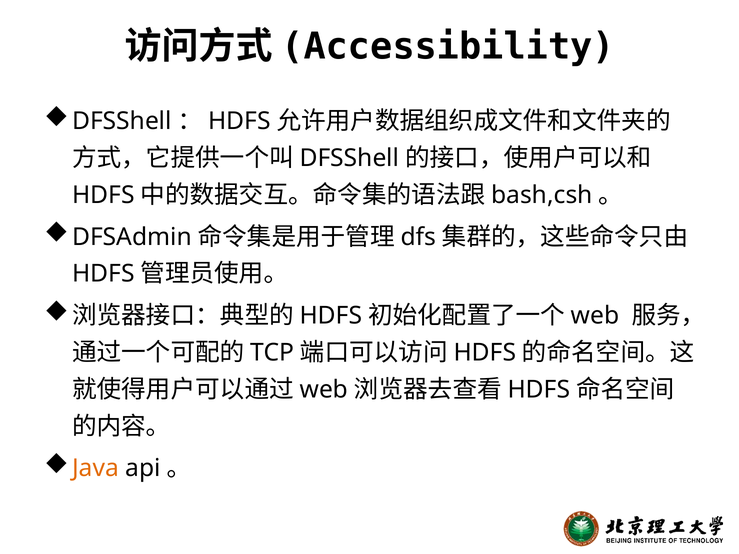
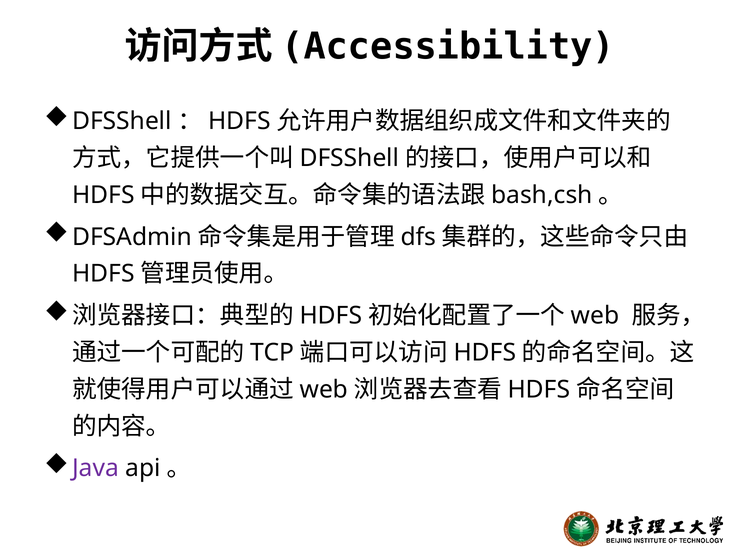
Java colour: orange -> purple
